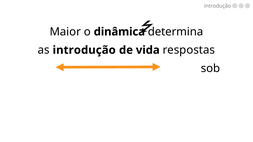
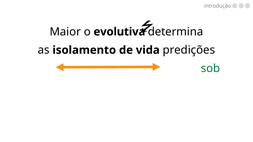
dinâmica: dinâmica -> evolutiva
as introdução: introdução -> isolamento
respostas: respostas -> predições
sob colour: black -> green
